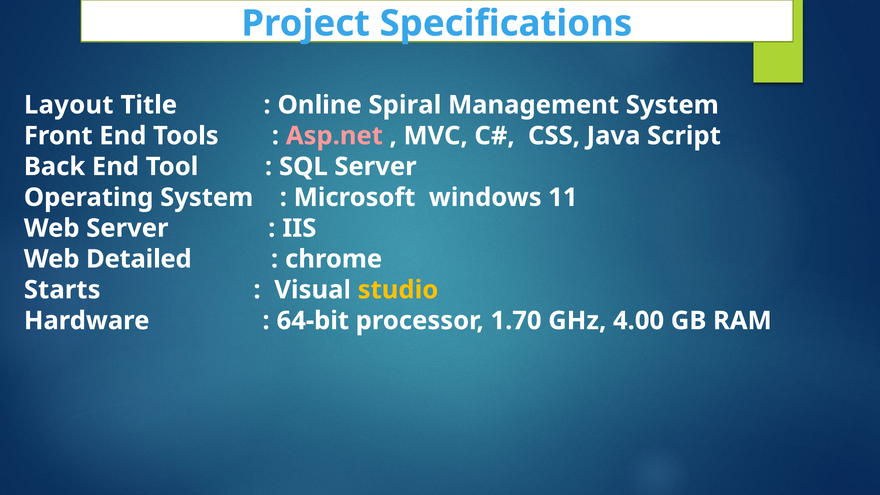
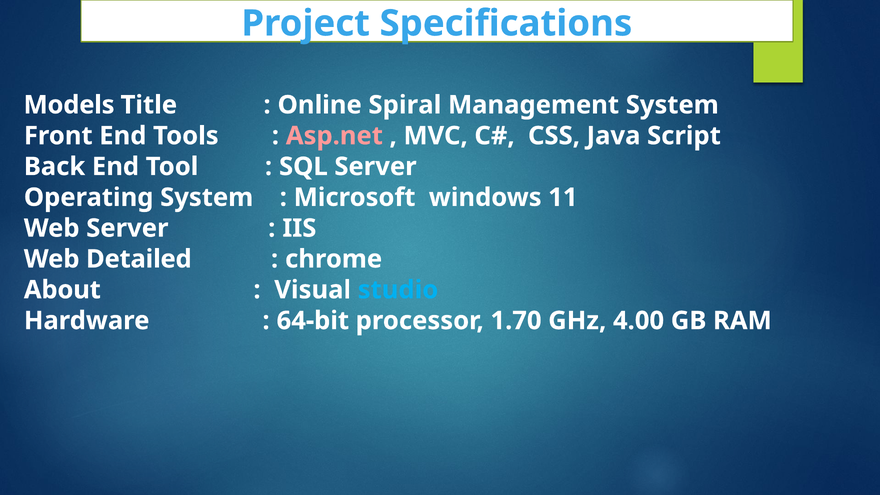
Layout: Layout -> Models
Starts: Starts -> About
studio colour: yellow -> light blue
